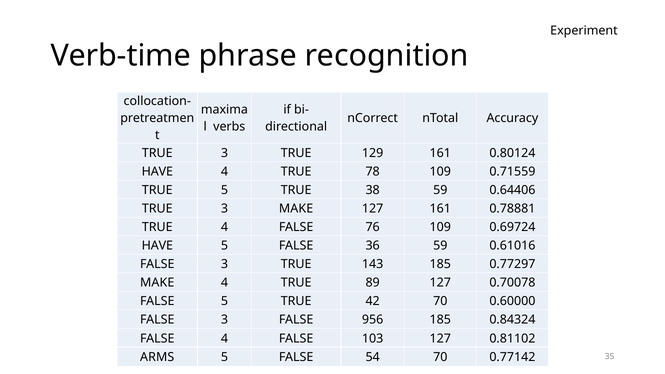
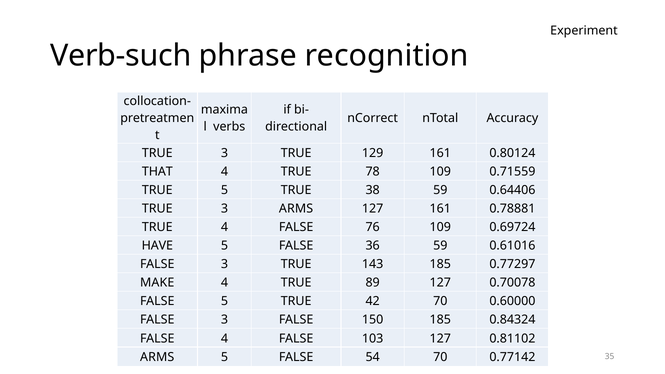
Verb-time: Verb-time -> Verb-such
HAVE at (157, 172): HAVE -> THAT
3 MAKE: MAKE -> ARMS
956: 956 -> 150
